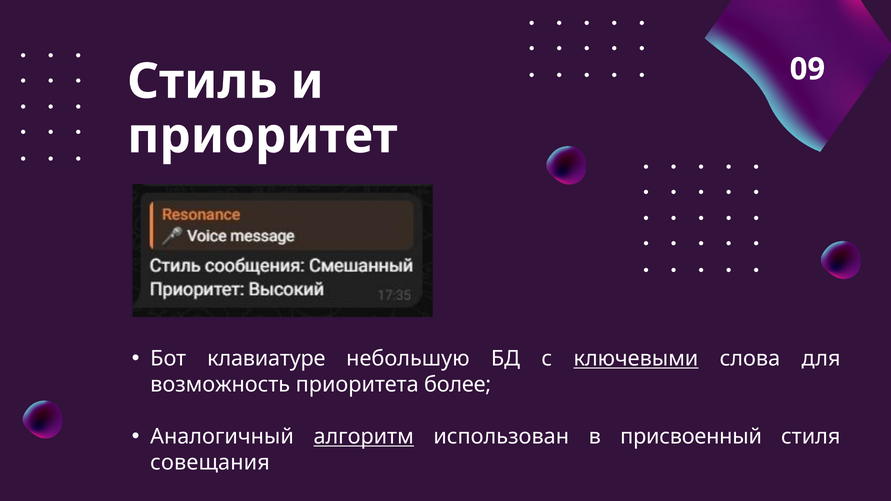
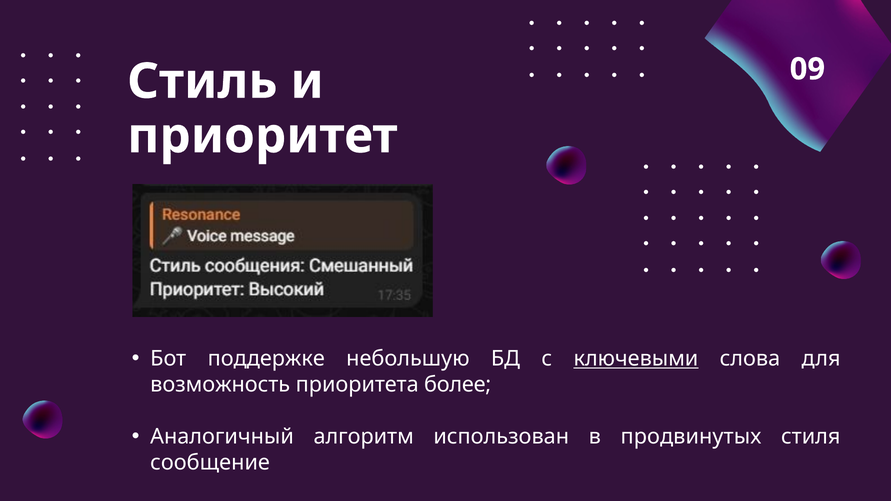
клавиатуре: клавиатуре -> поддержке
алгоритм underline: present -> none
присвоенный: присвоенный -> продвинутых
совещания: совещания -> сообщение
